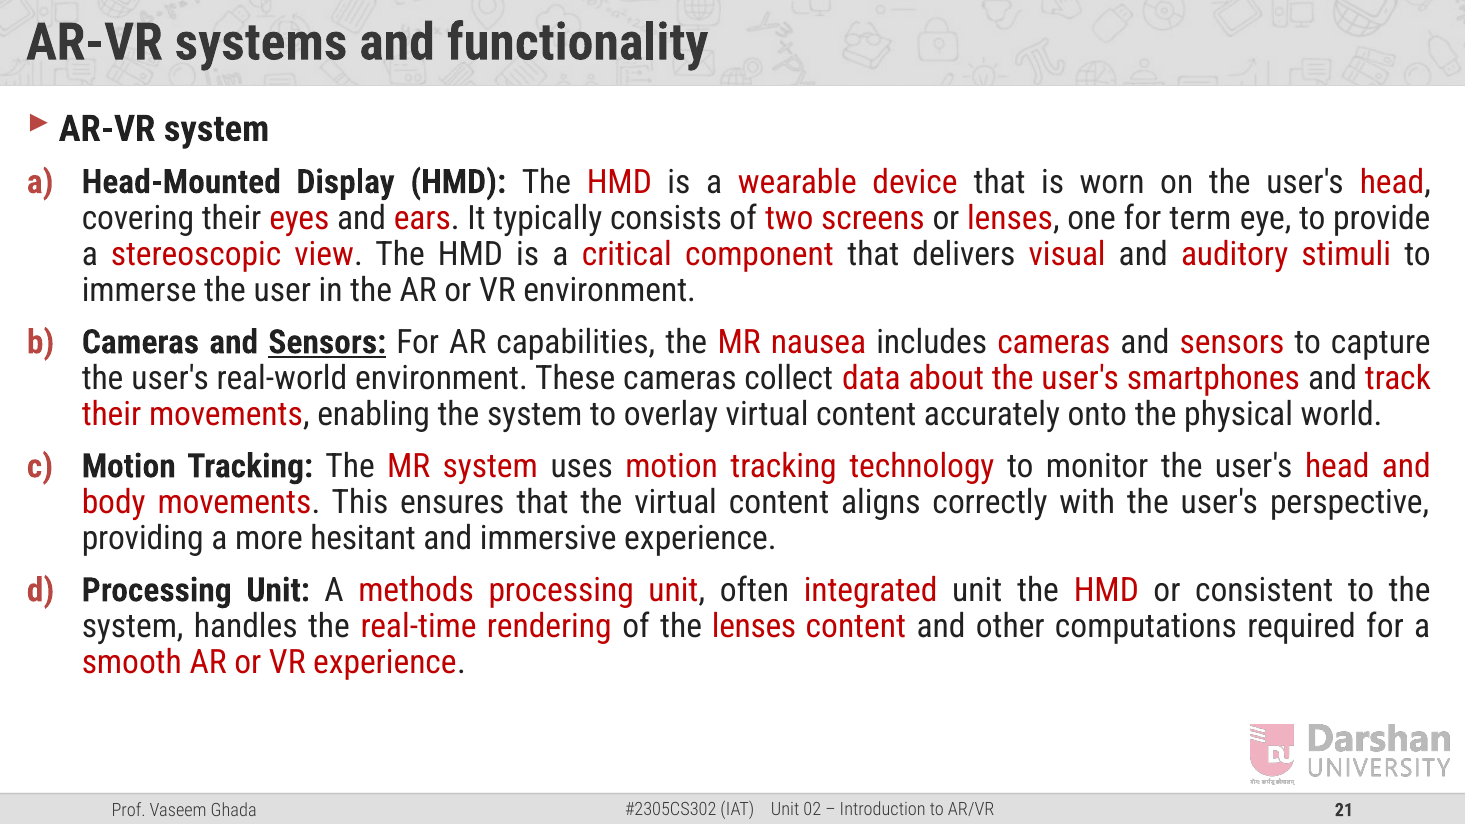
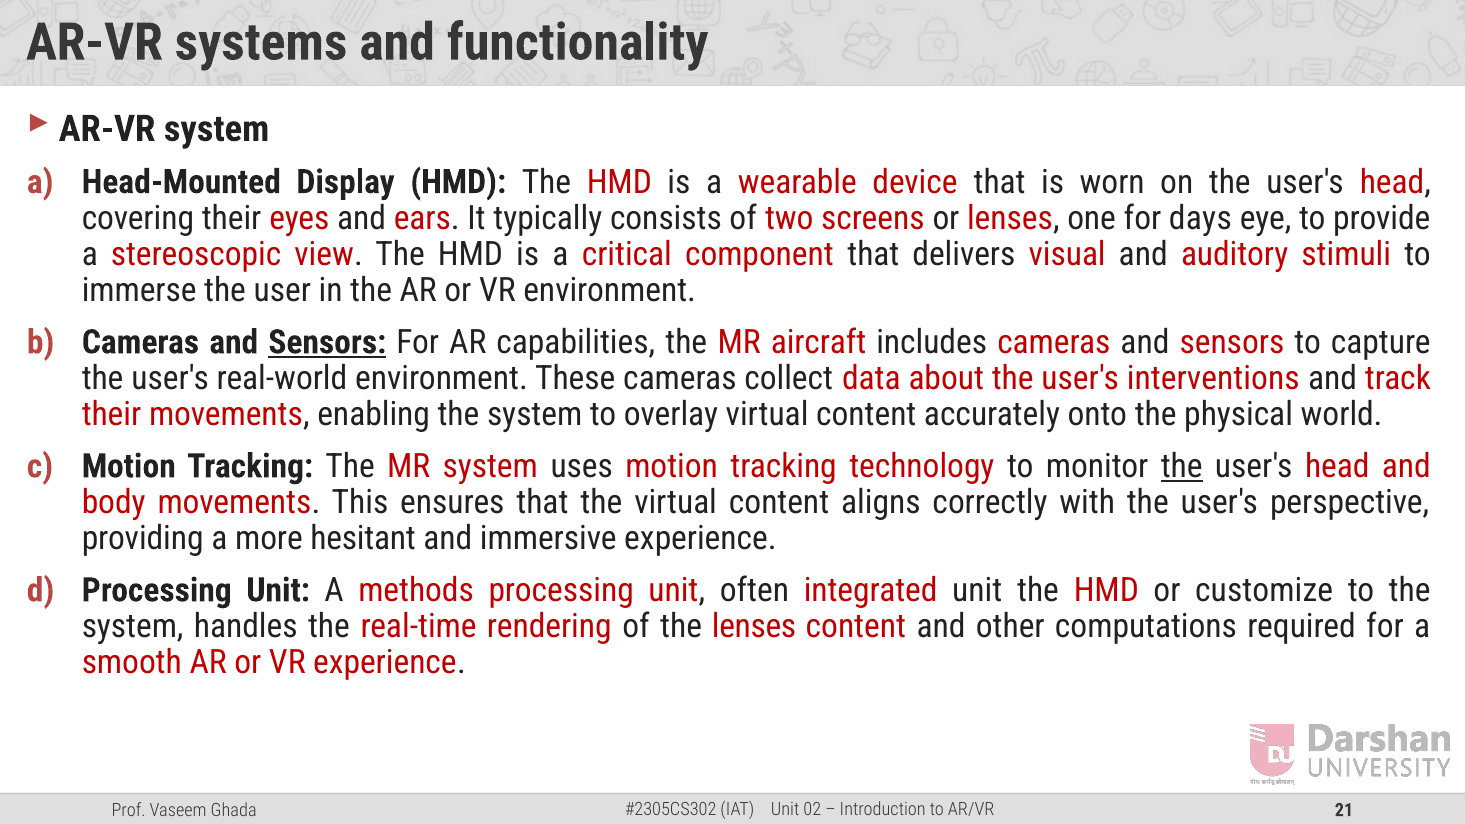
term: term -> days
nausea: nausea -> aircraft
smartphones: smartphones -> interventions
the at (1182, 466) underline: none -> present
consistent: consistent -> customize
